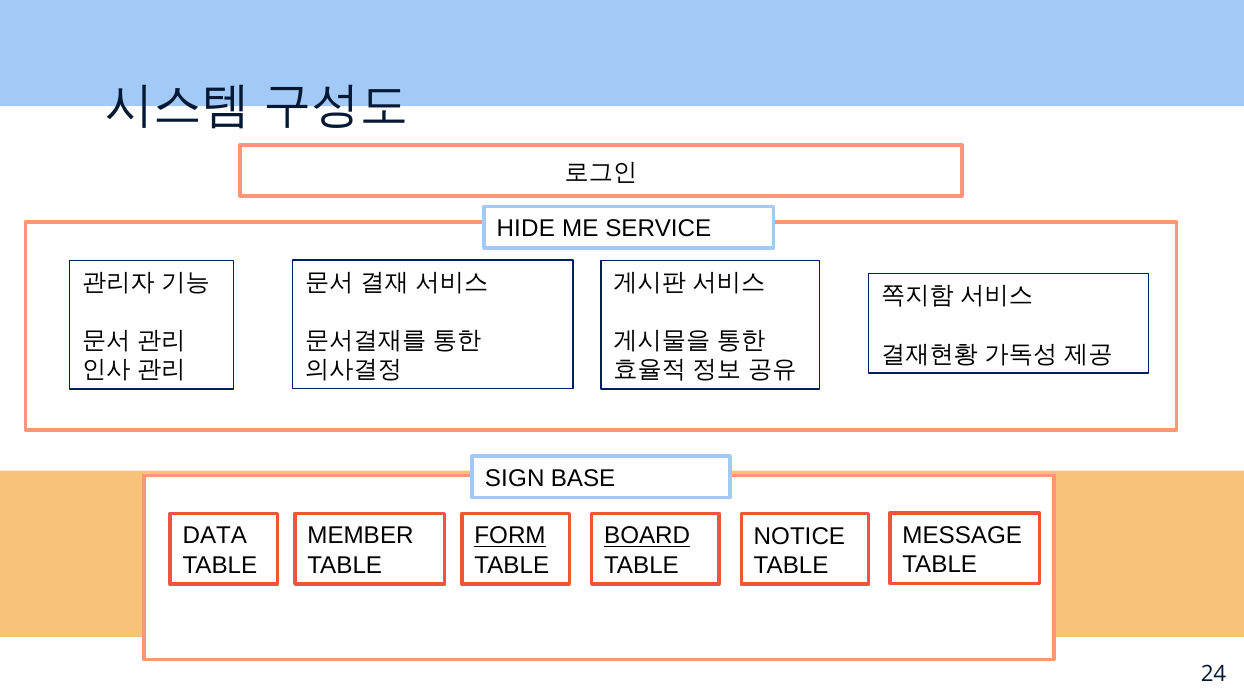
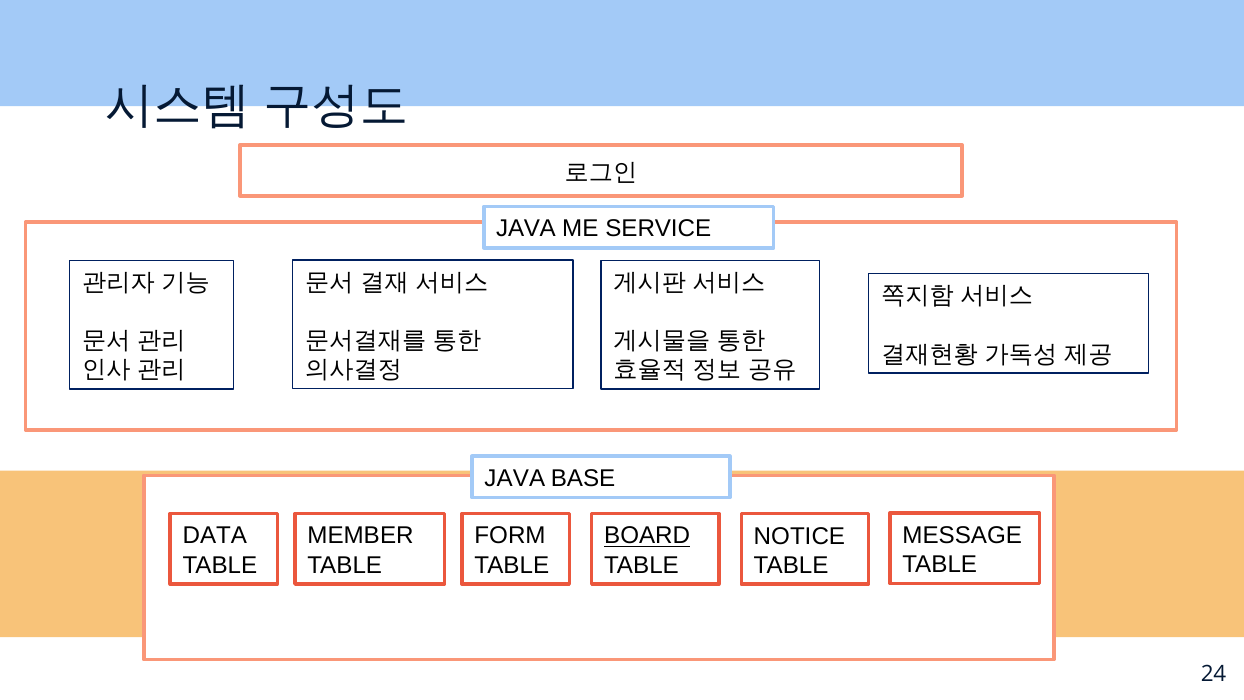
HIDE at (526, 229): HIDE -> JAVA
SIGN at (515, 478): SIGN -> JAVA
FORM underline: present -> none
